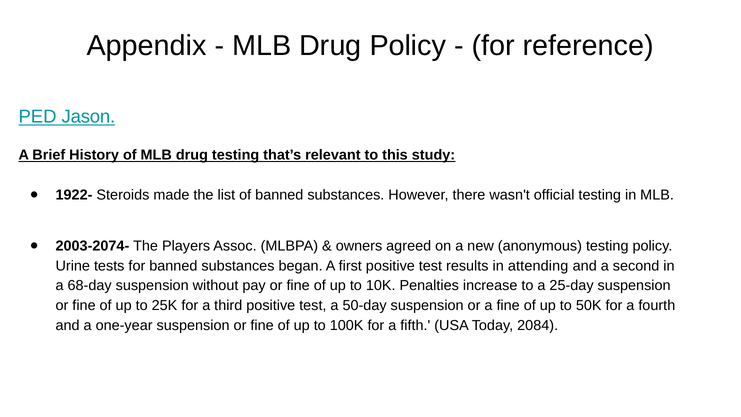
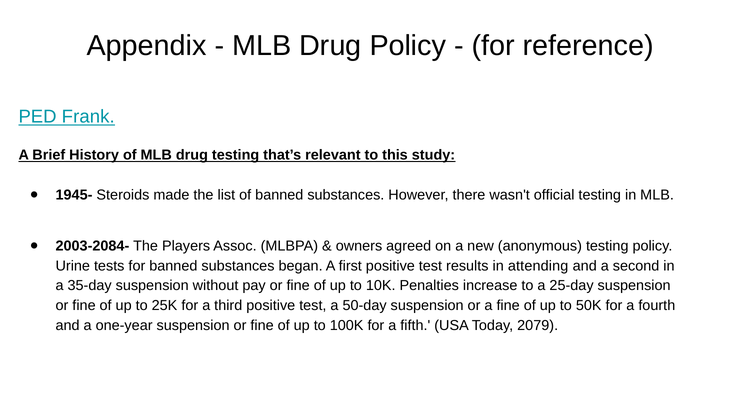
Jason: Jason -> Frank
1922-: 1922- -> 1945-
2003-2074-: 2003-2074- -> 2003-2084-
68-day: 68-day -> 35-day
2084: 2084 -> 2079
